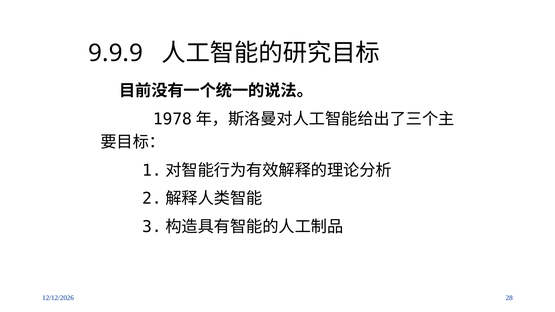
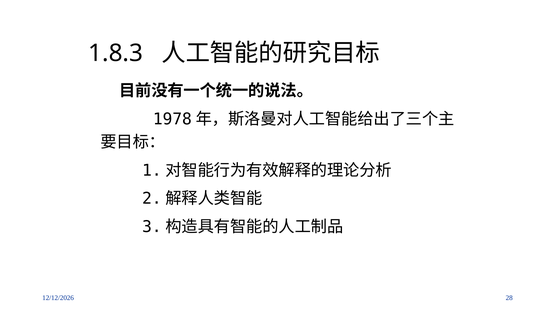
9.9.9: 9.9.9 -> 1.8.3
